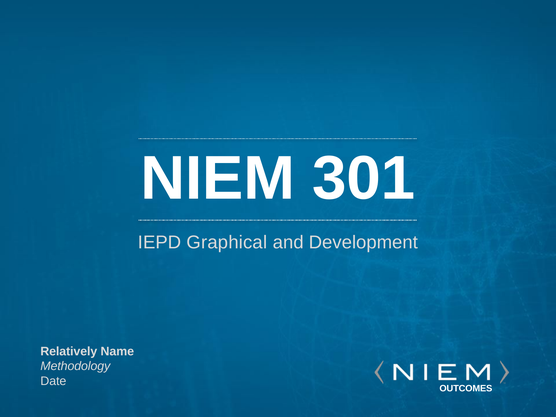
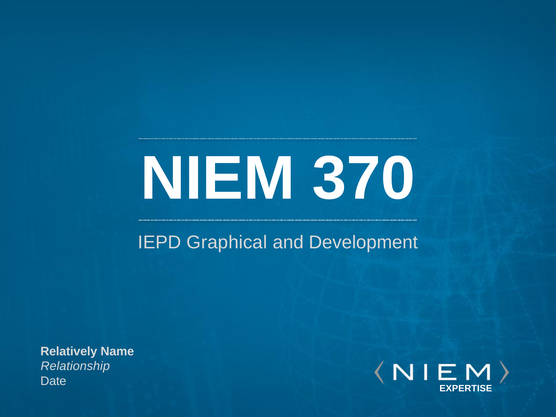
301: 301 -> 370
Methodology: Methodology -> Relationship
OUTCOMES: OUTCOMES -> EXPERTISE
